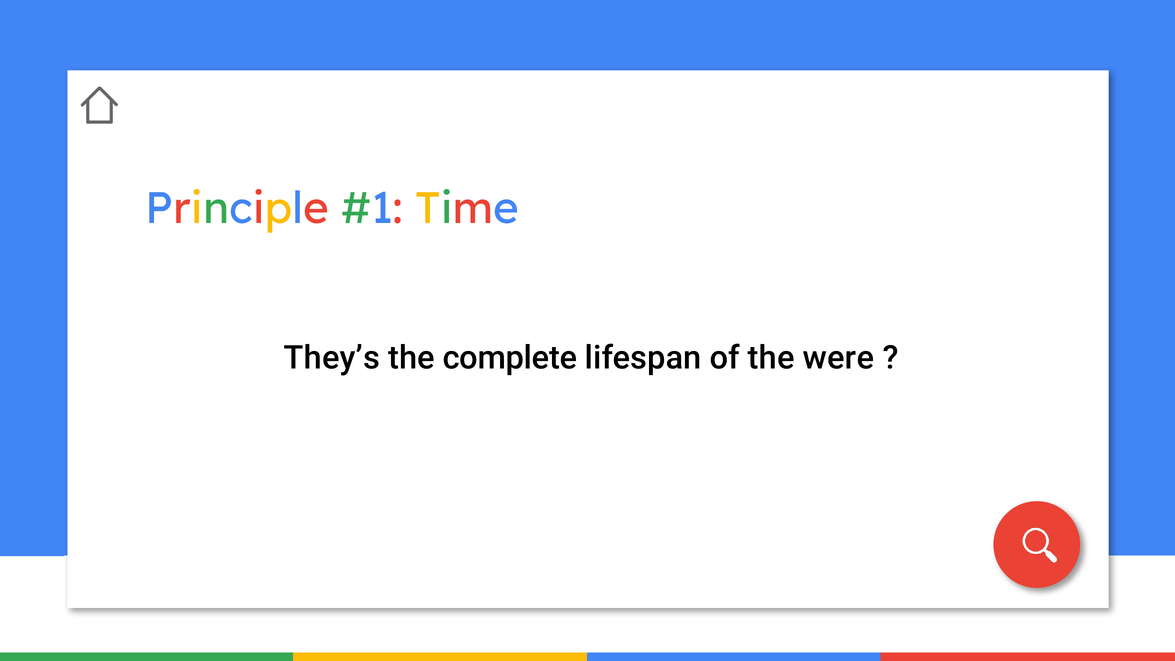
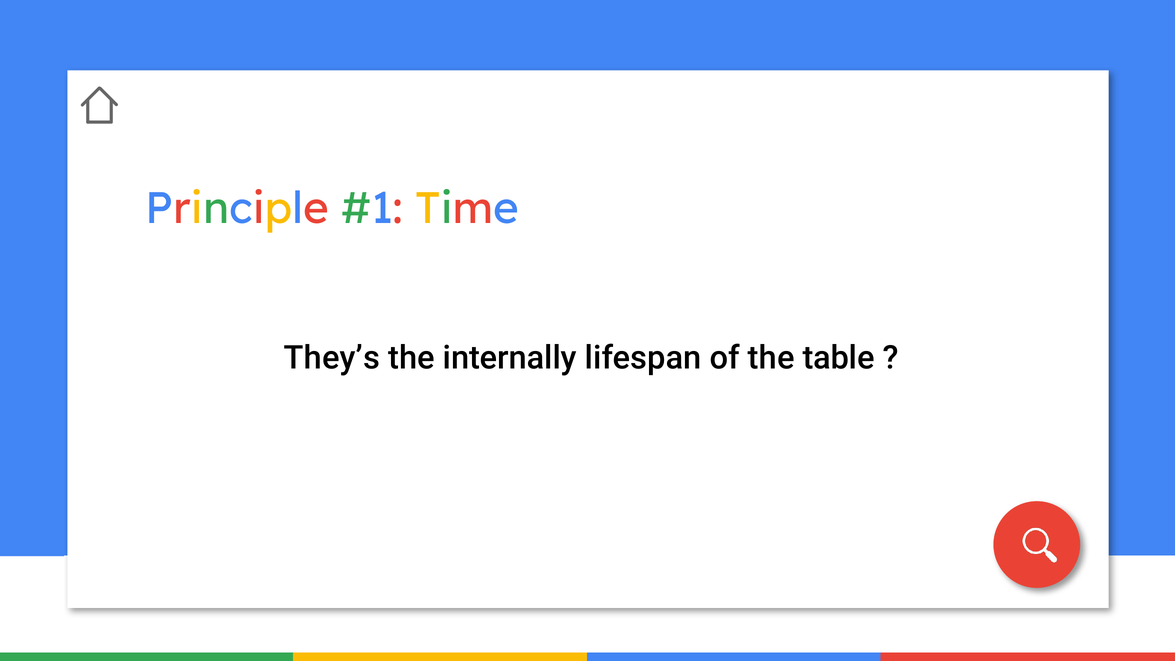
complete: complete -> internally
were: were -> table
